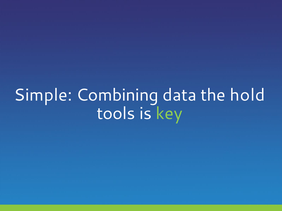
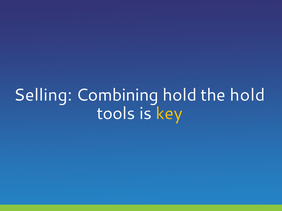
Simple: Simple -> Selling
Combining data: data -> hold
key colour: light green -> yellow
